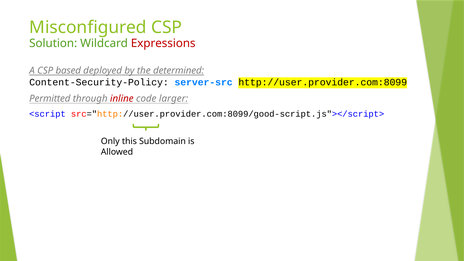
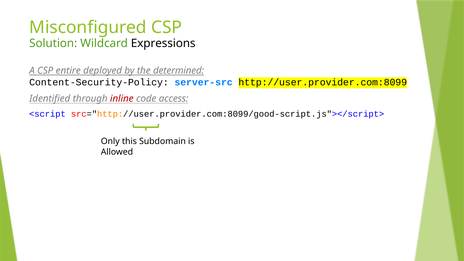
Expressions colour: red -> black
based: based -> entire
Permitted: Permitted -> Identified
larger: larger -> access
